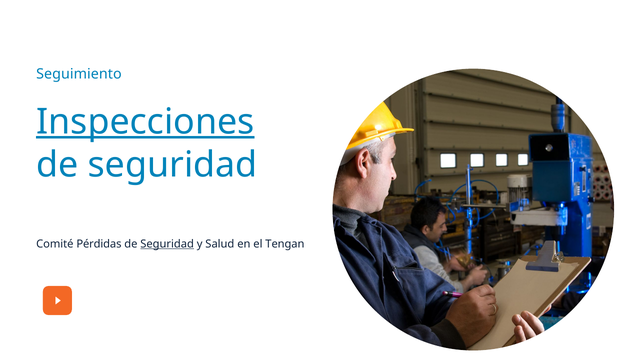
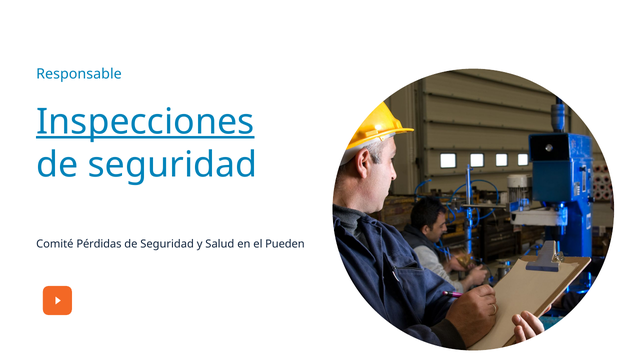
Seguimiento: Seguimiento -> Responsable
Seguridad at (167, 244) underline: present -> none
Tengan: Tengan -> Pueden
